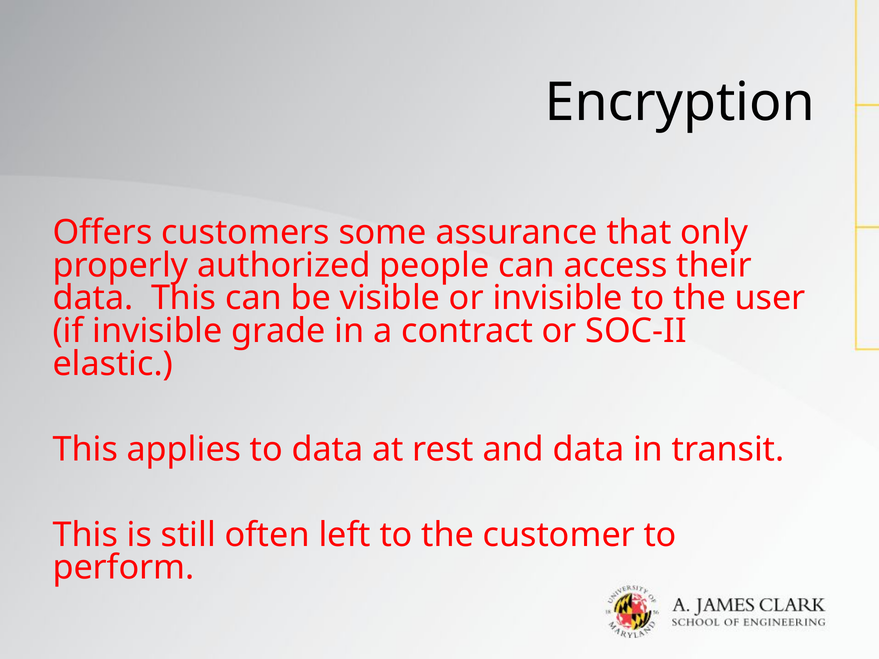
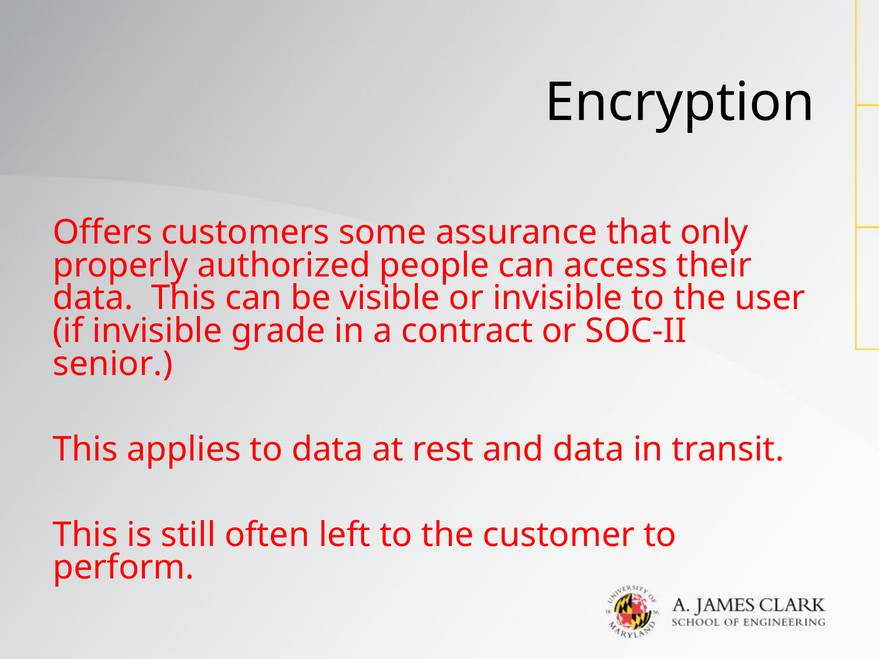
elastic: elastic -> senior
